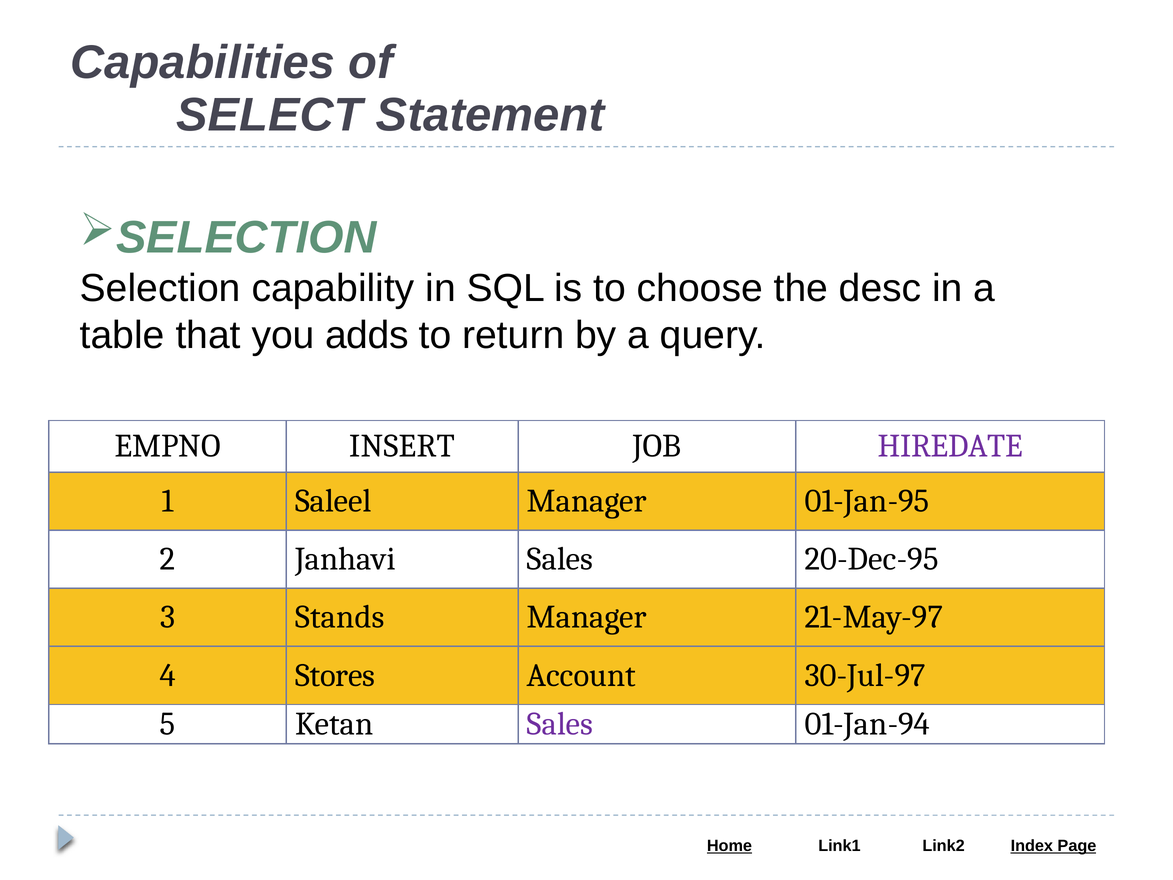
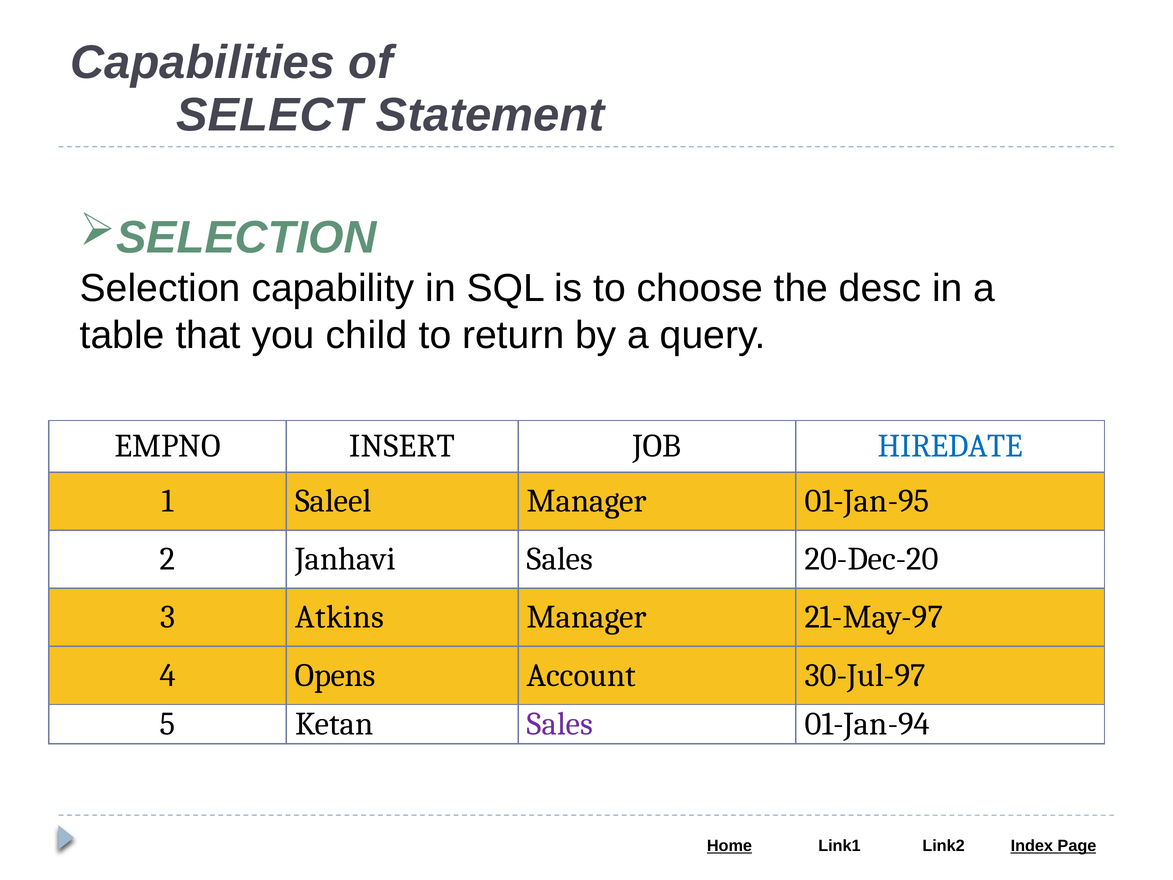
adds: adds -> child
HIREDATE colour: purple -> blue
20-Dec-95: 20-Dec-95 -> 20-Dec-20
Stands: Stands -> Atkins
Stores: Stores -> Opens
